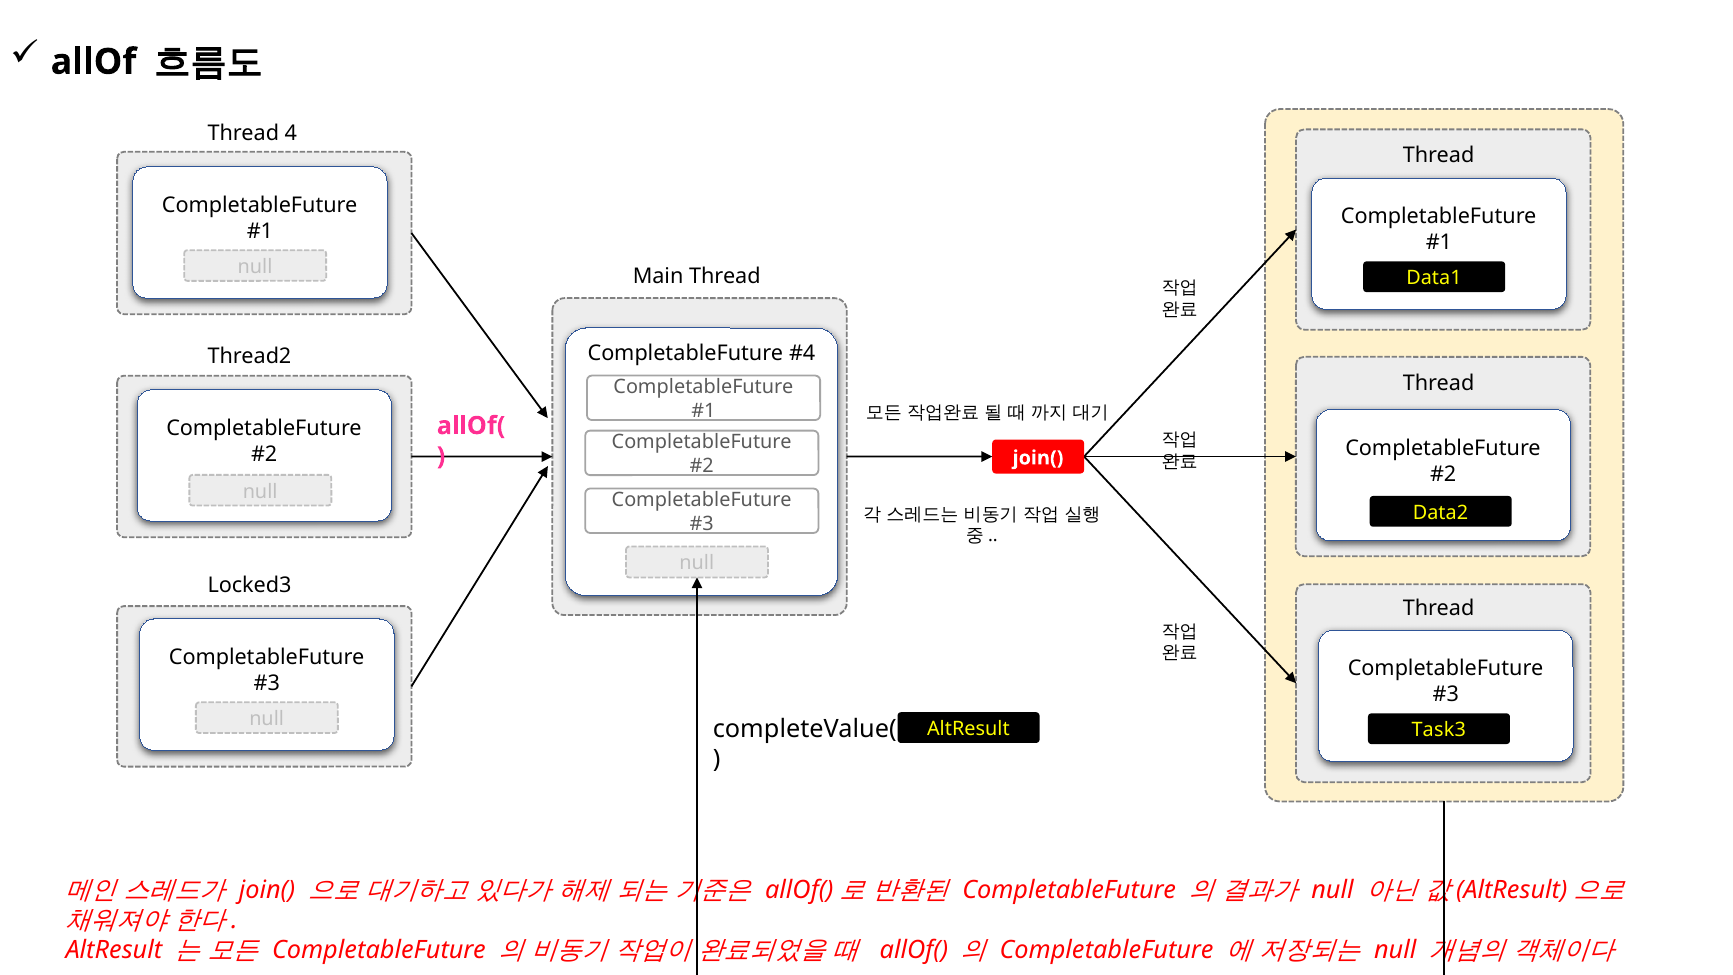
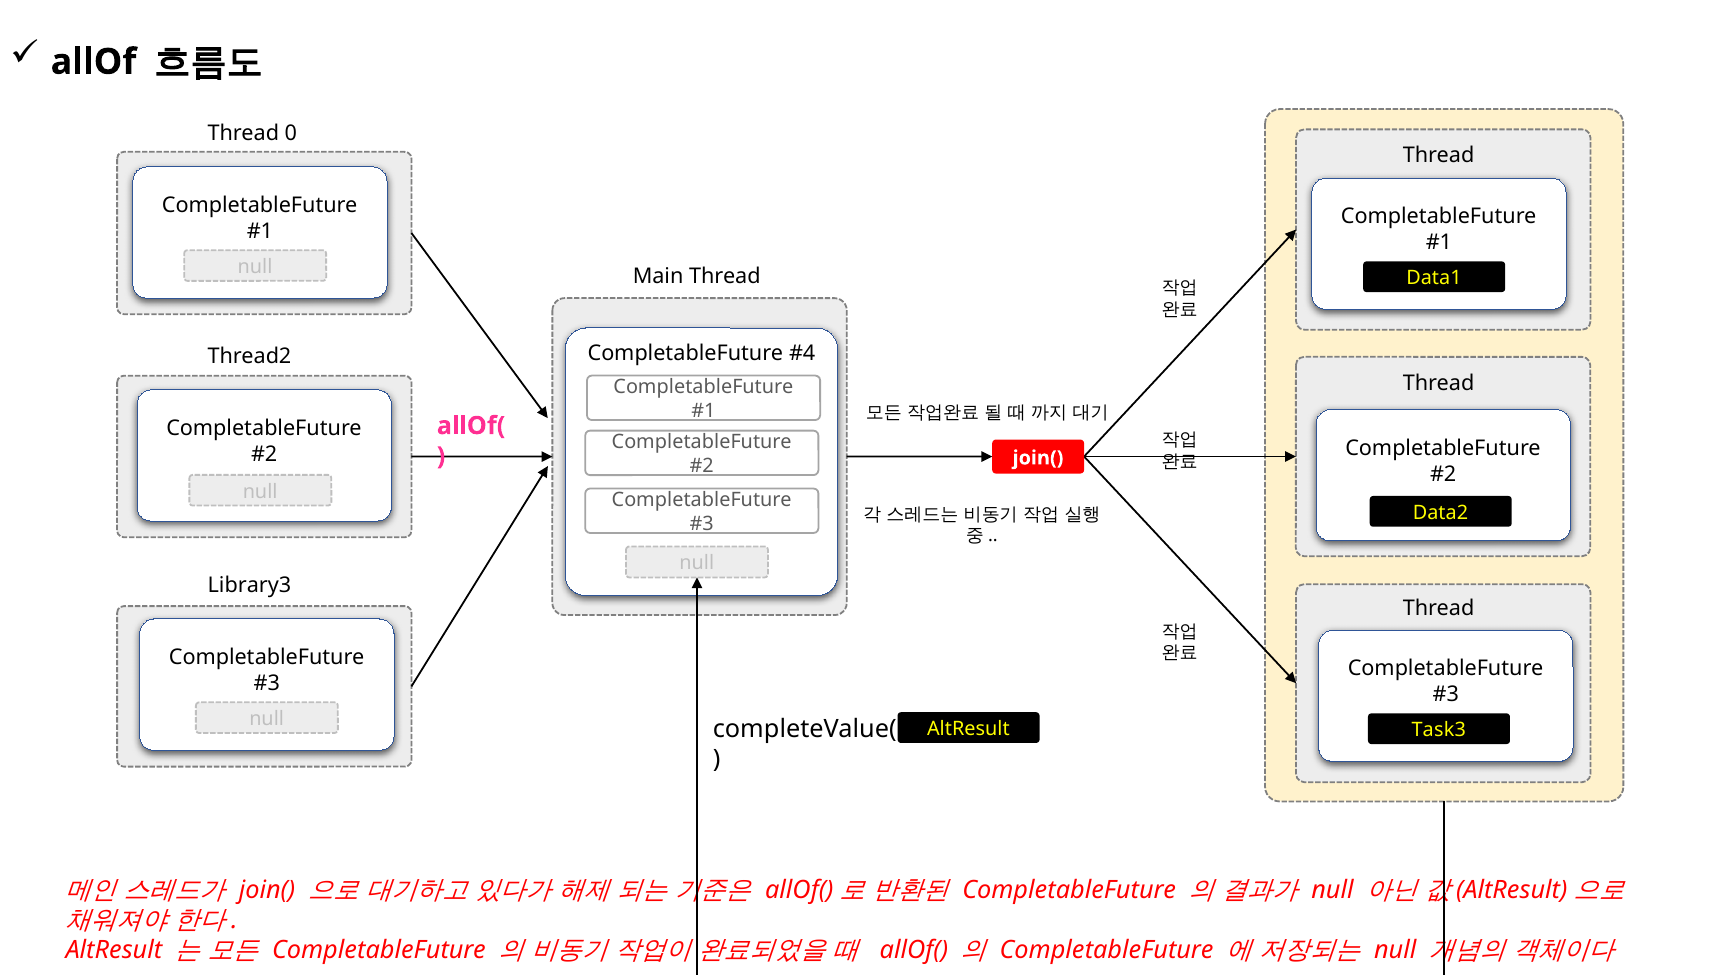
4: 4 -> 0
Locked3: Locked3 -> Library3
